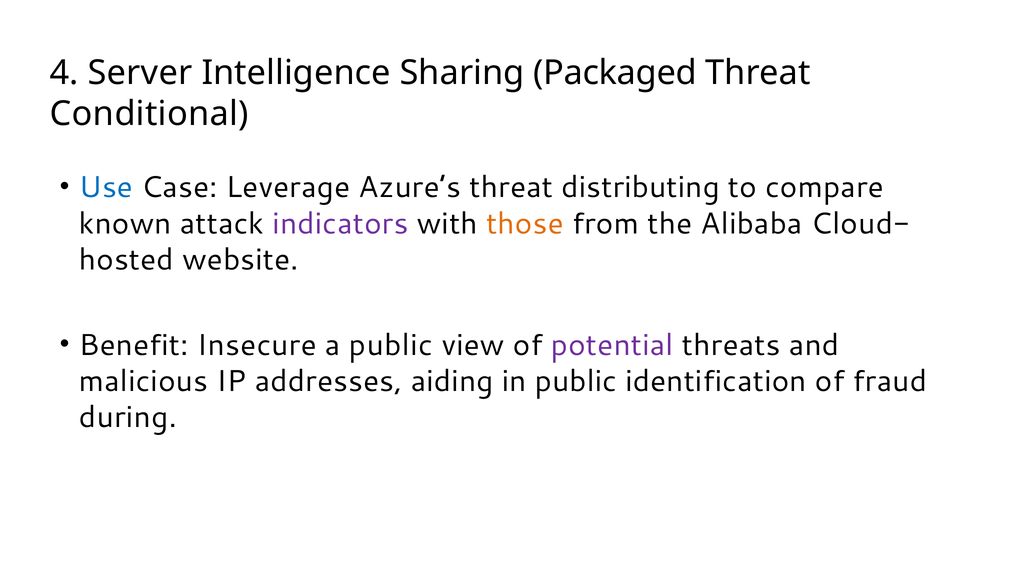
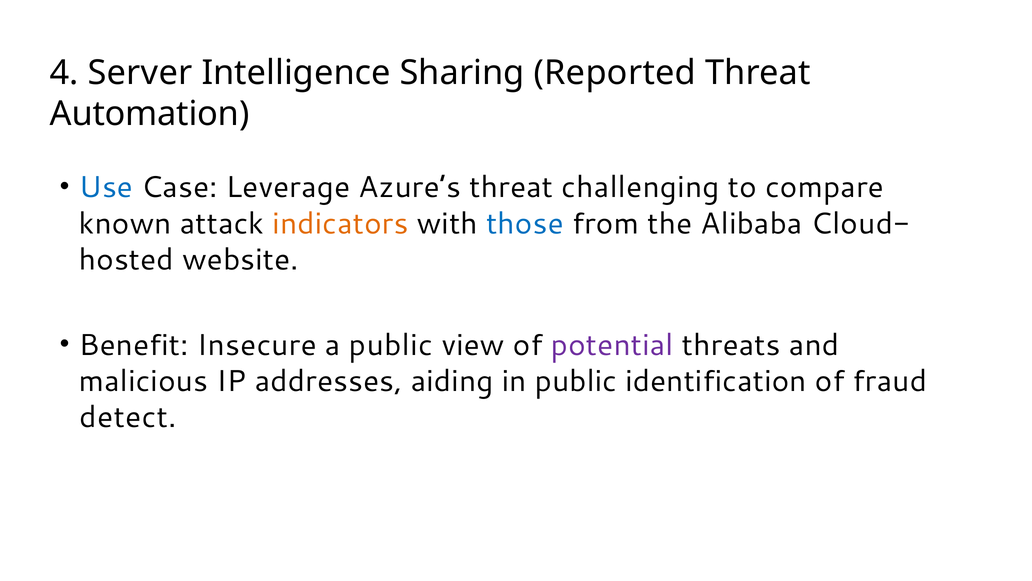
Packaged: Packaged -> Reported
Conditional: Conditional -> Automation
distributing: distributing -> challenging
indicators colour: purple -> orange
those colour: orange -> blue
during: during -> detect
